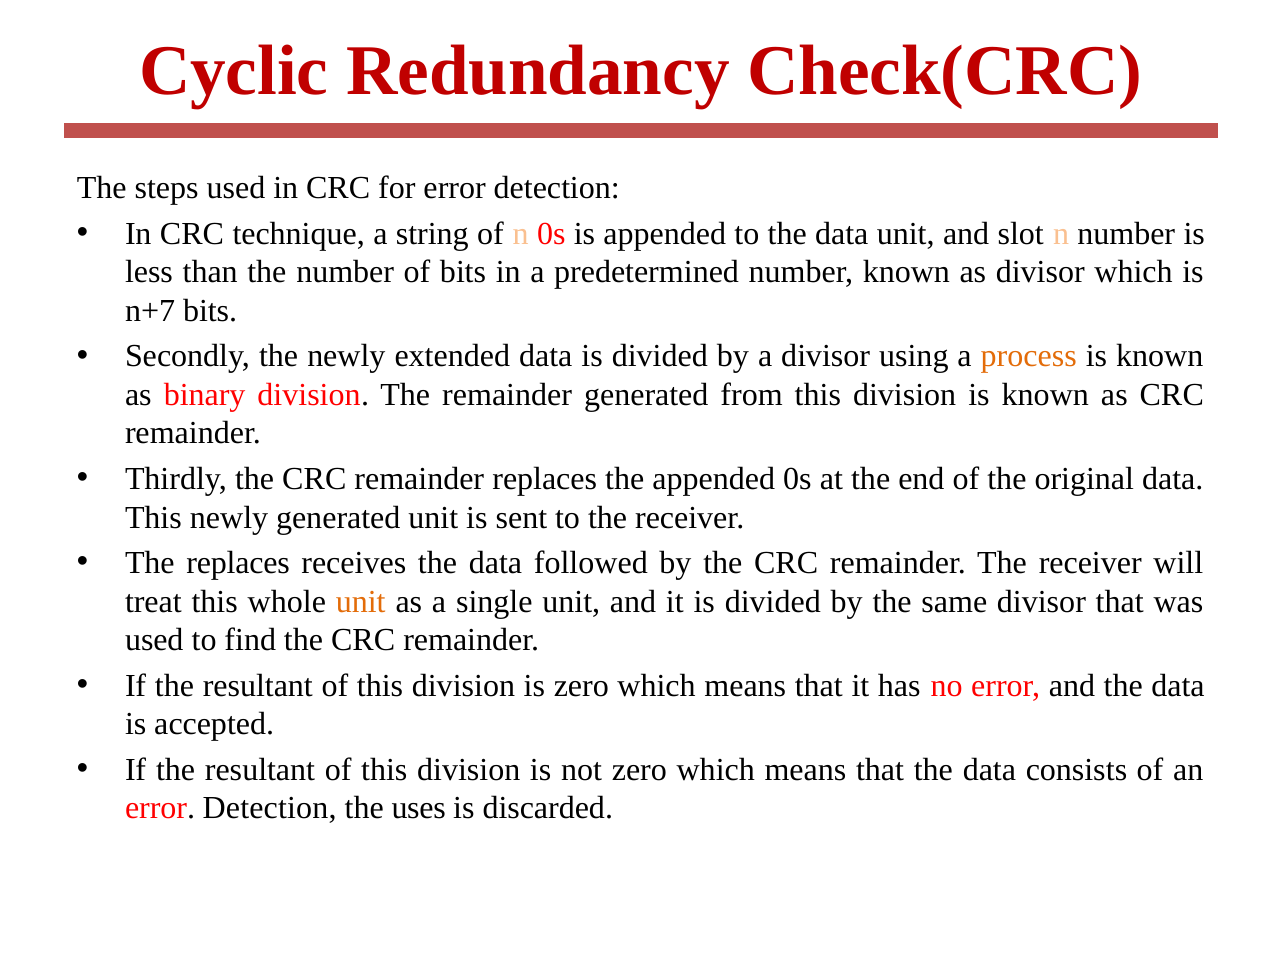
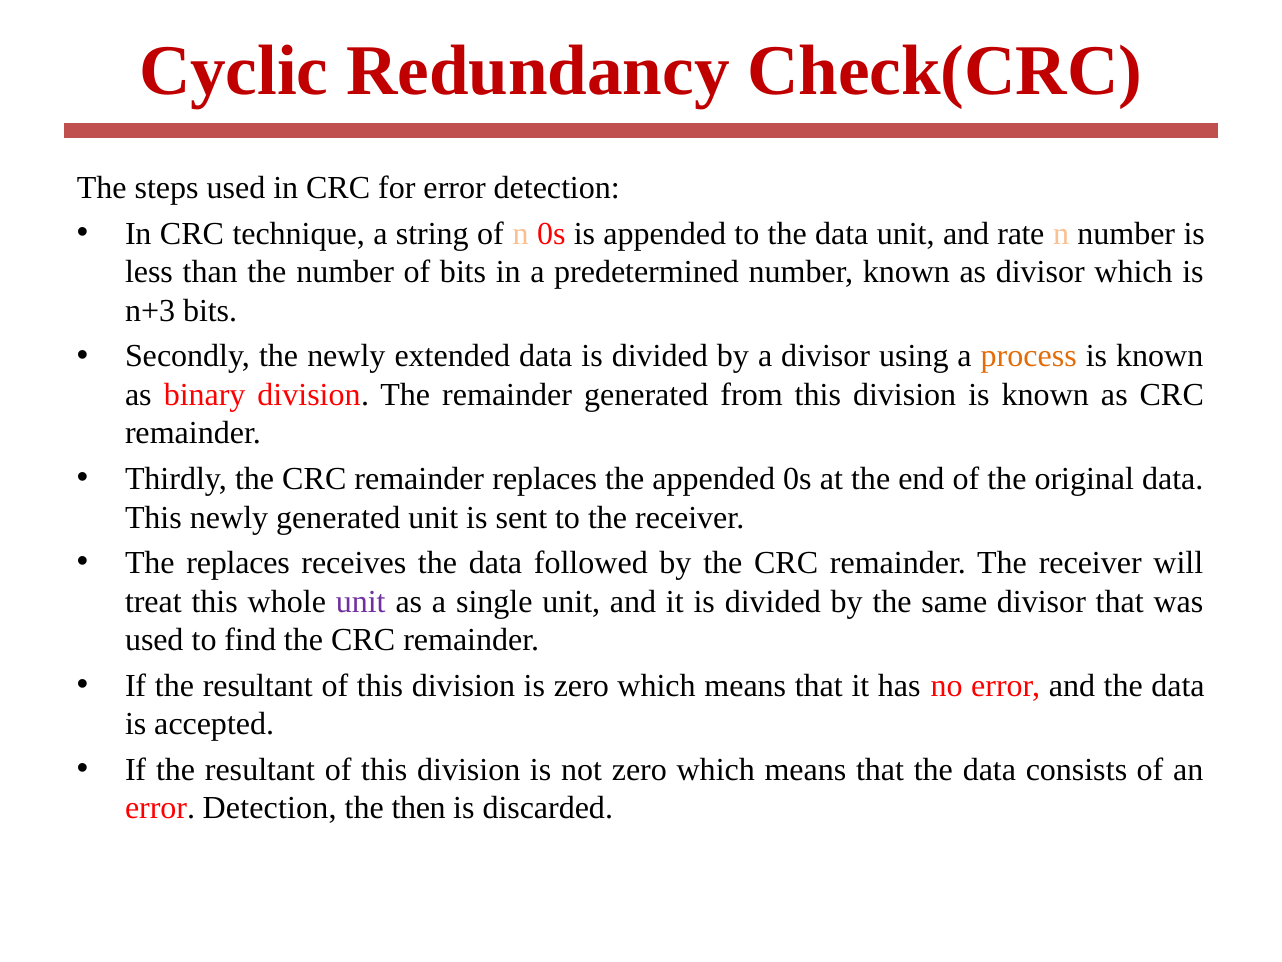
slot: slot -> rate
n+7: n+7 -> n+3
unit at (361, 601) colour: orange -> purple
uses: uses -> then
